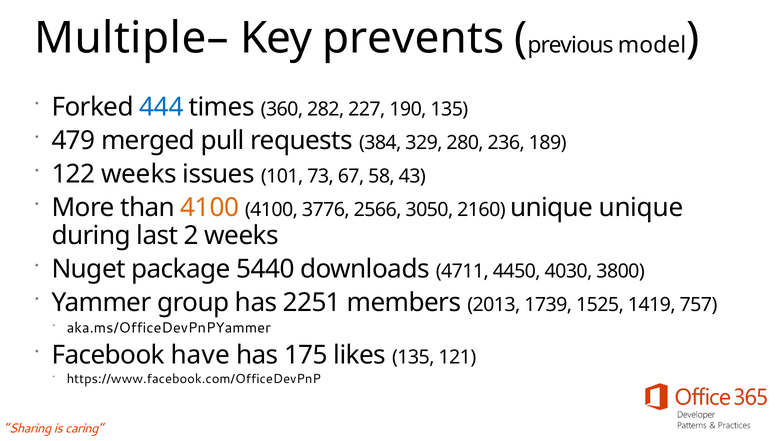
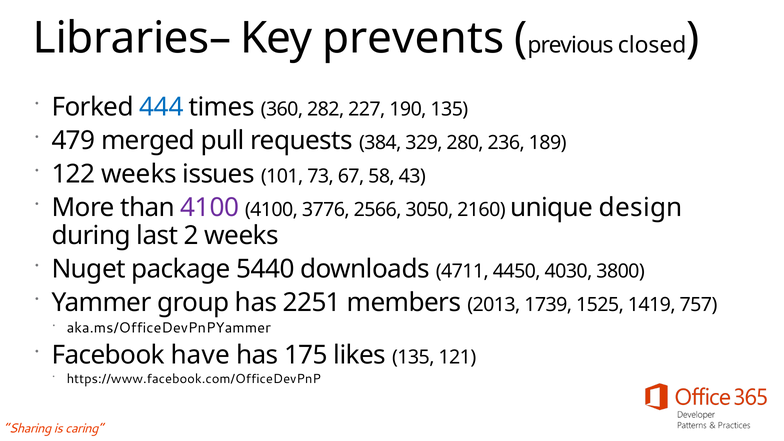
Multiple–: Multiple– -> Libraries–
model: model -> closed
4100 at (210, 208) colour: orange -> purple
unique unique: unique -> design
